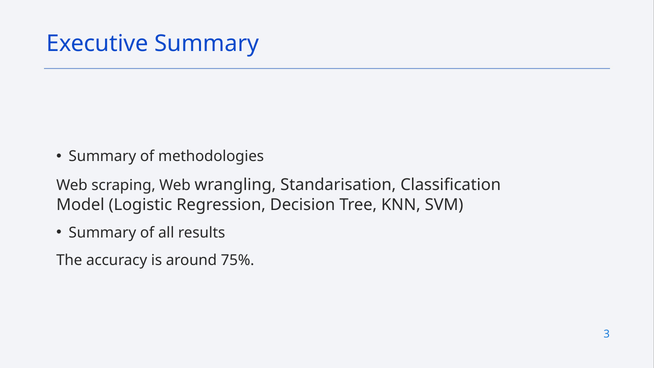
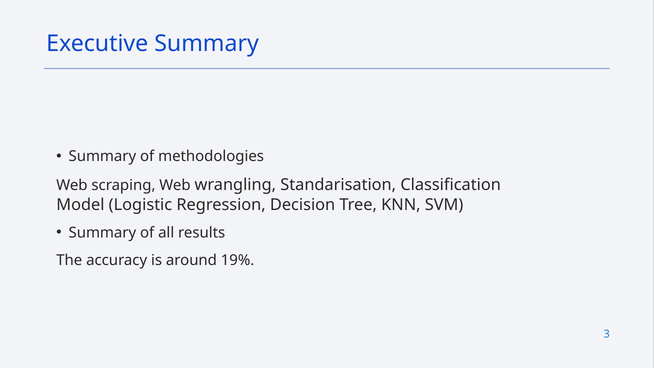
75%: 75% -> 19%
